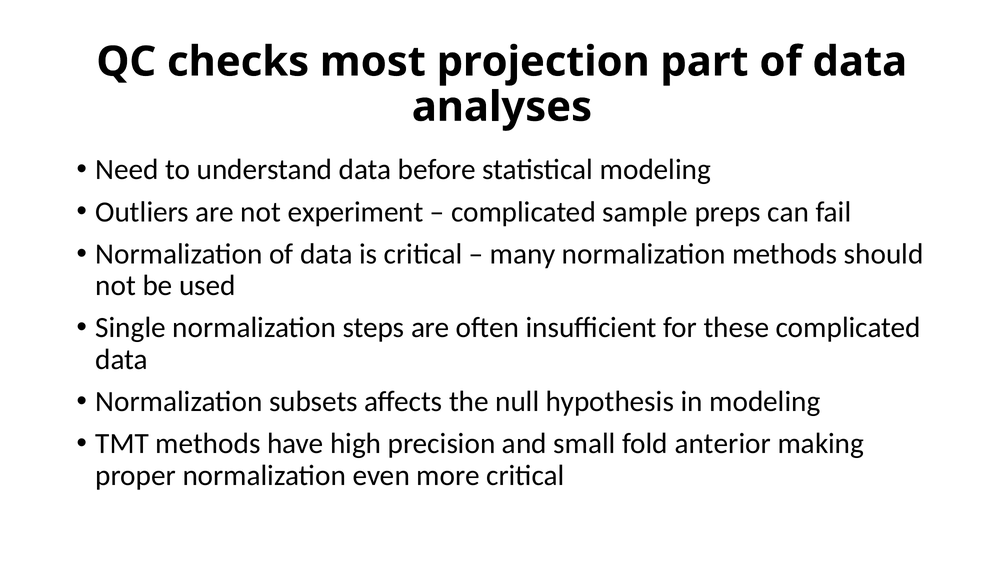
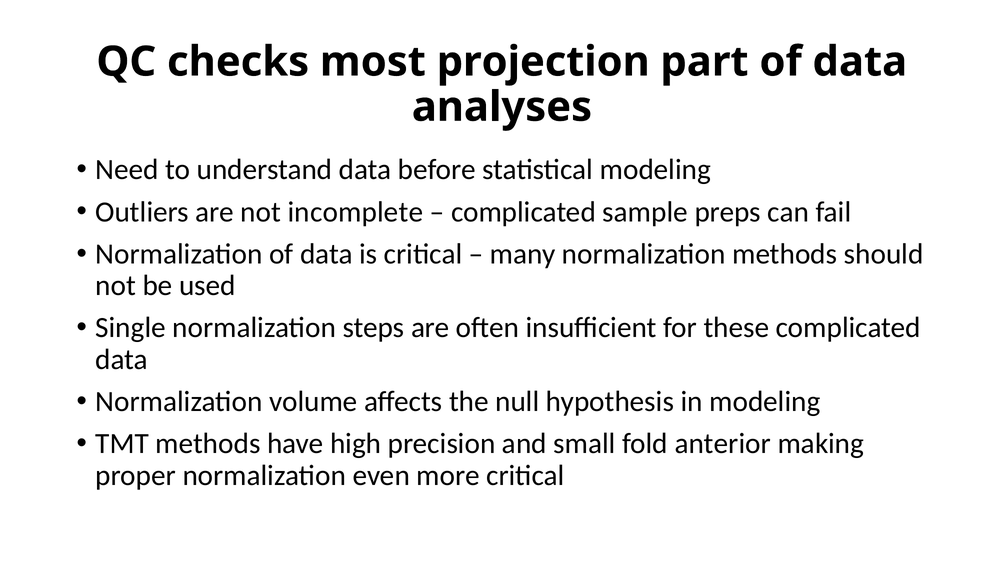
experiment: experiment -> incomplete
subsets: subsets -> volume
